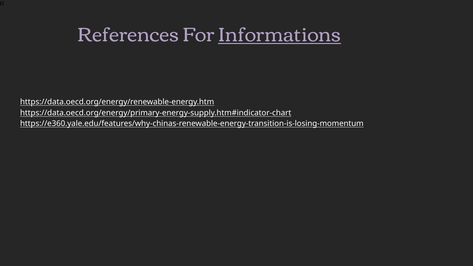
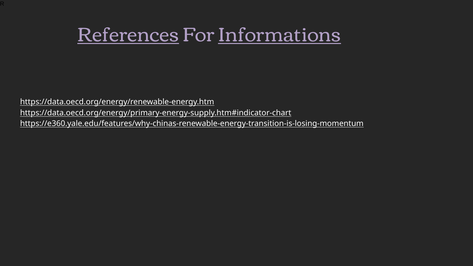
References underline: none -> present
